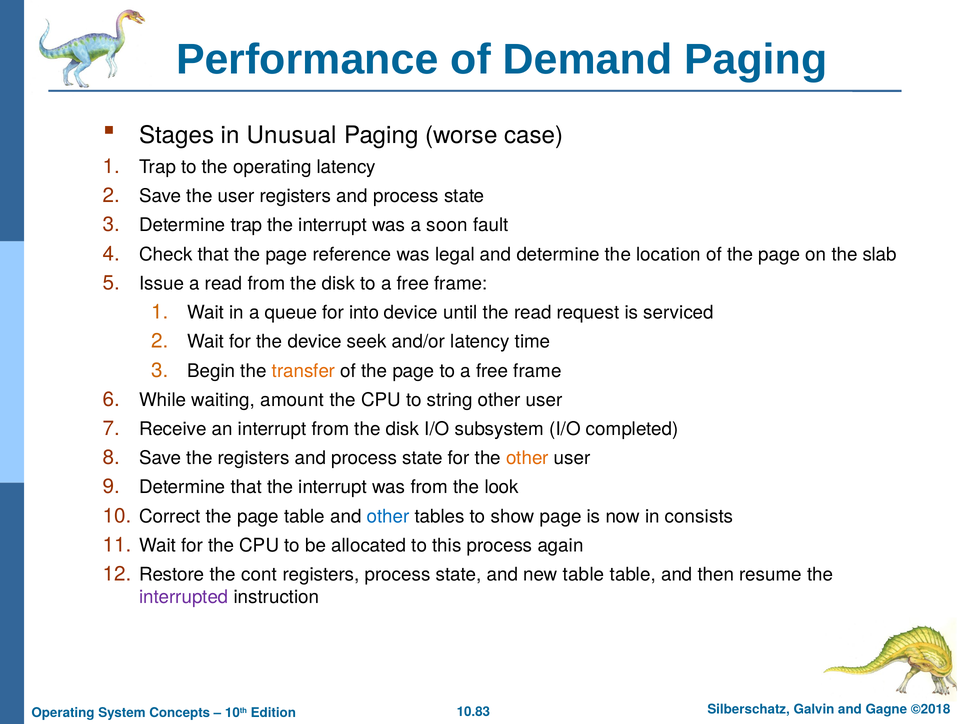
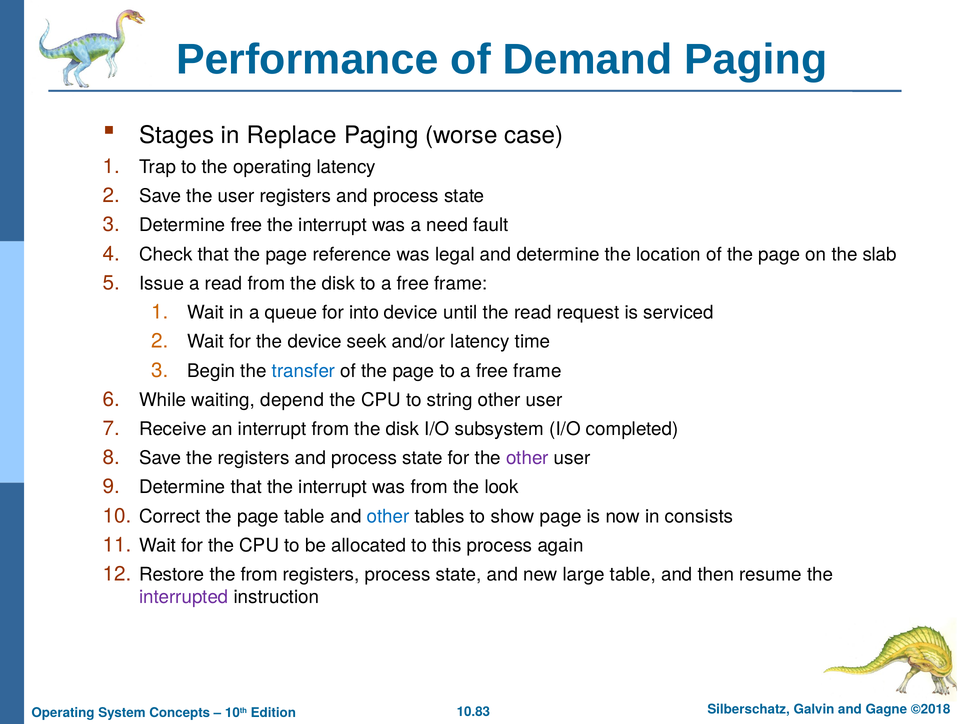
Unusual: Unusual -> Replace
Determine trap: trap -> free
soon: soon -> need
transfer colour: orange -> blue
amount: amount -> depend
other at (527, 459) colour: orange -> purple
the cont: cont -> from
new table: table -> large
